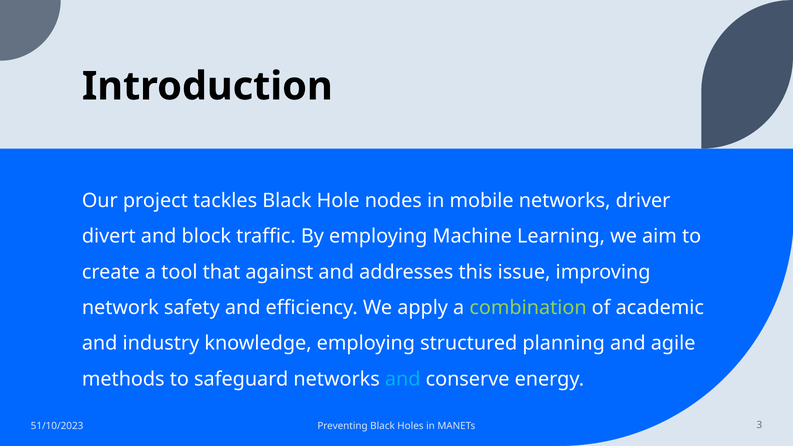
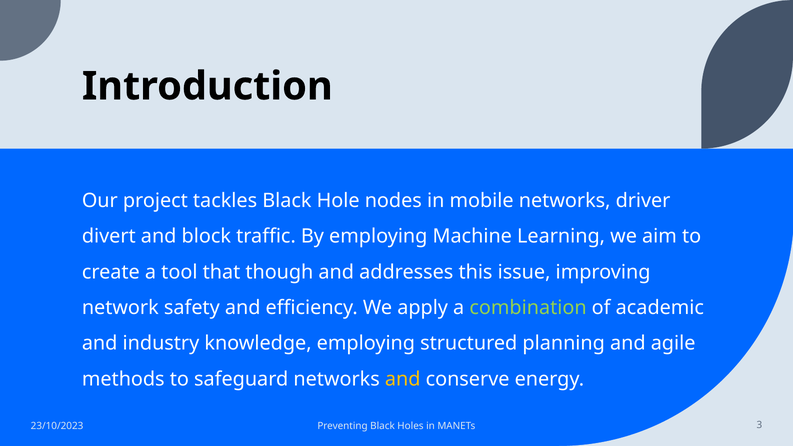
against: against -> though
and at (403, 379) colour: light blue -> yellow
51/10/2023: 51/10/2023 -> 23/10/2023
